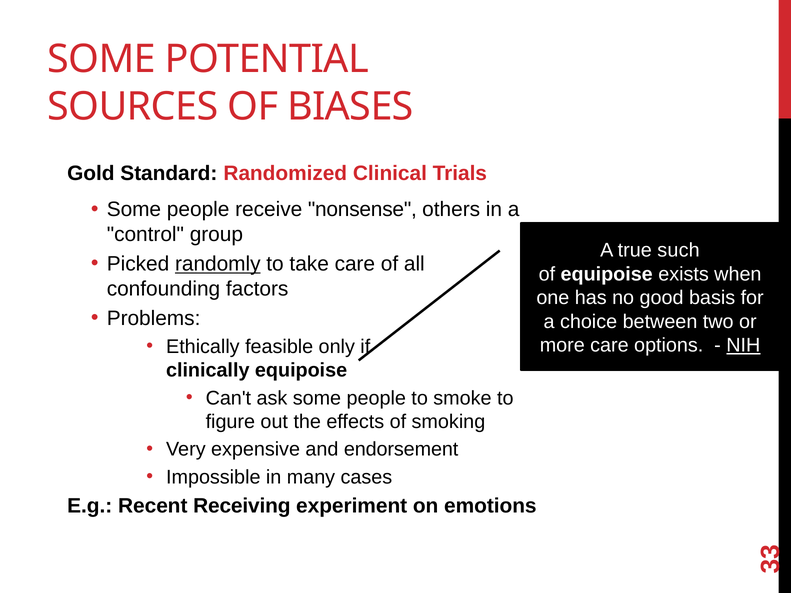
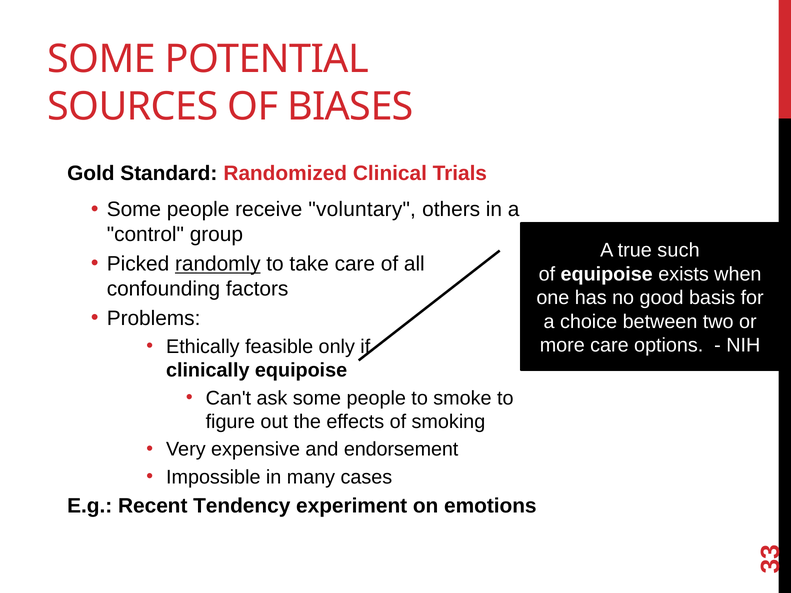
nonsense: nonsense -> voluntary
NIH underline: present -> none
Receiving: Receiving -> Tendency
